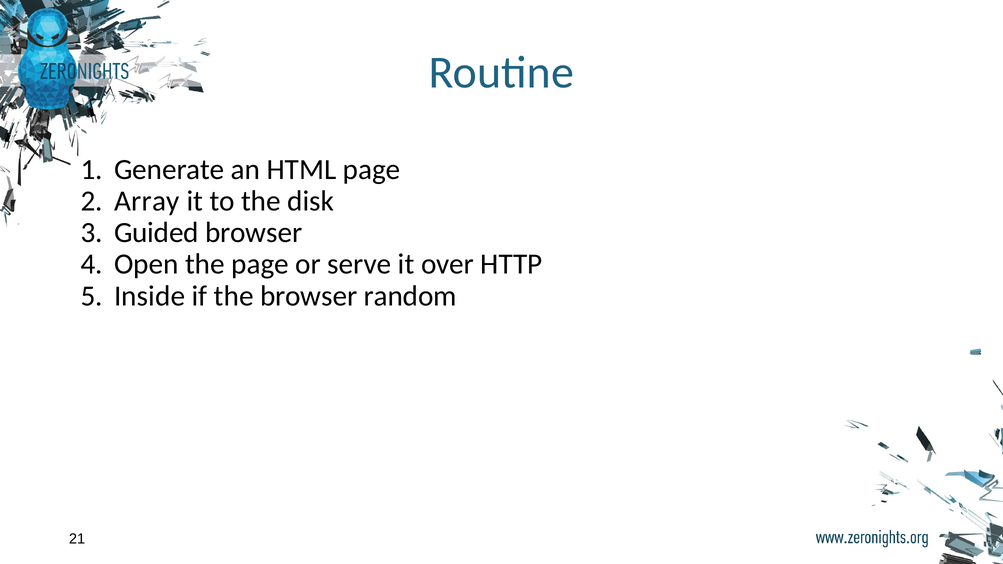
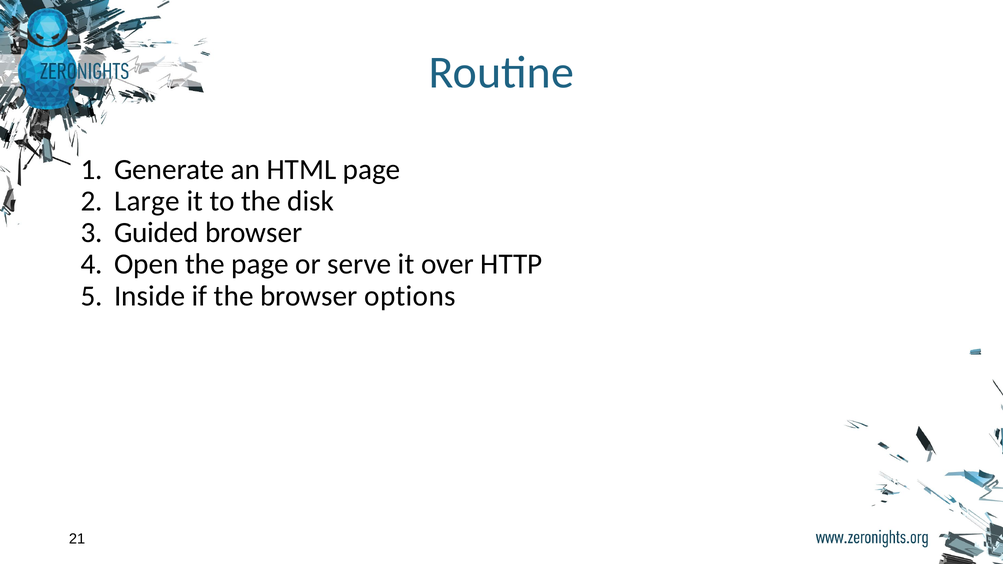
Array: Array -> Large
random: random -> options
